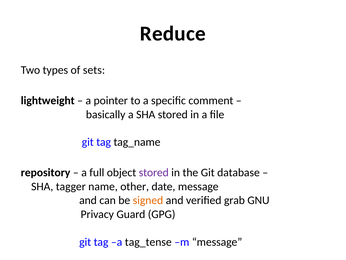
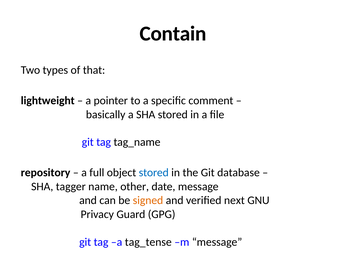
Reduce: Reduce -> Contain
sets: sets -> that
stored at (154, 172) colour: purple -> blue
grab: grab -> next
